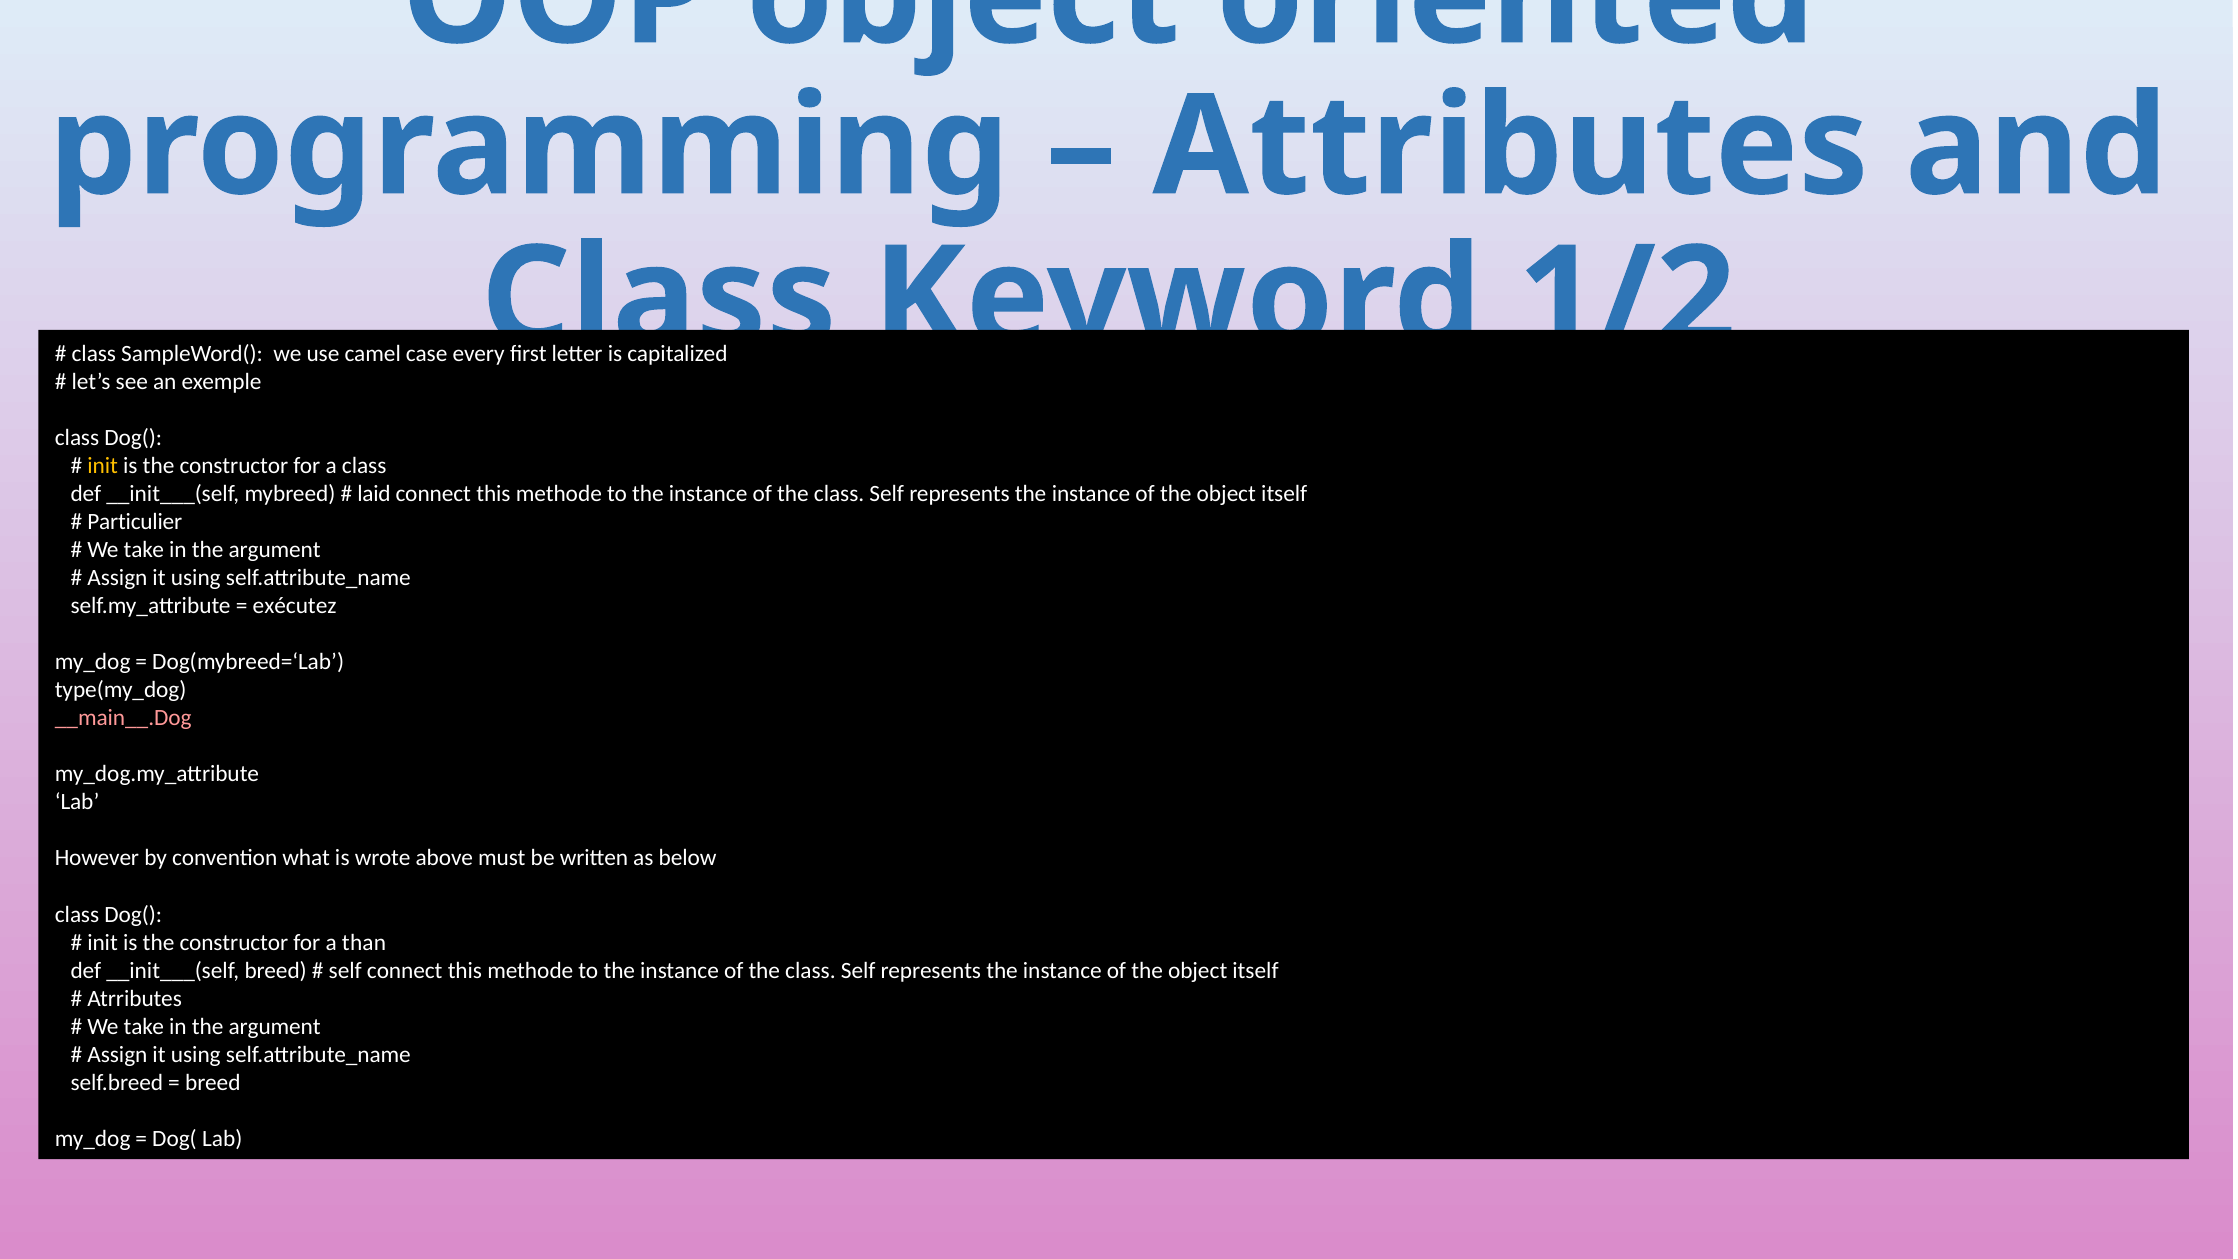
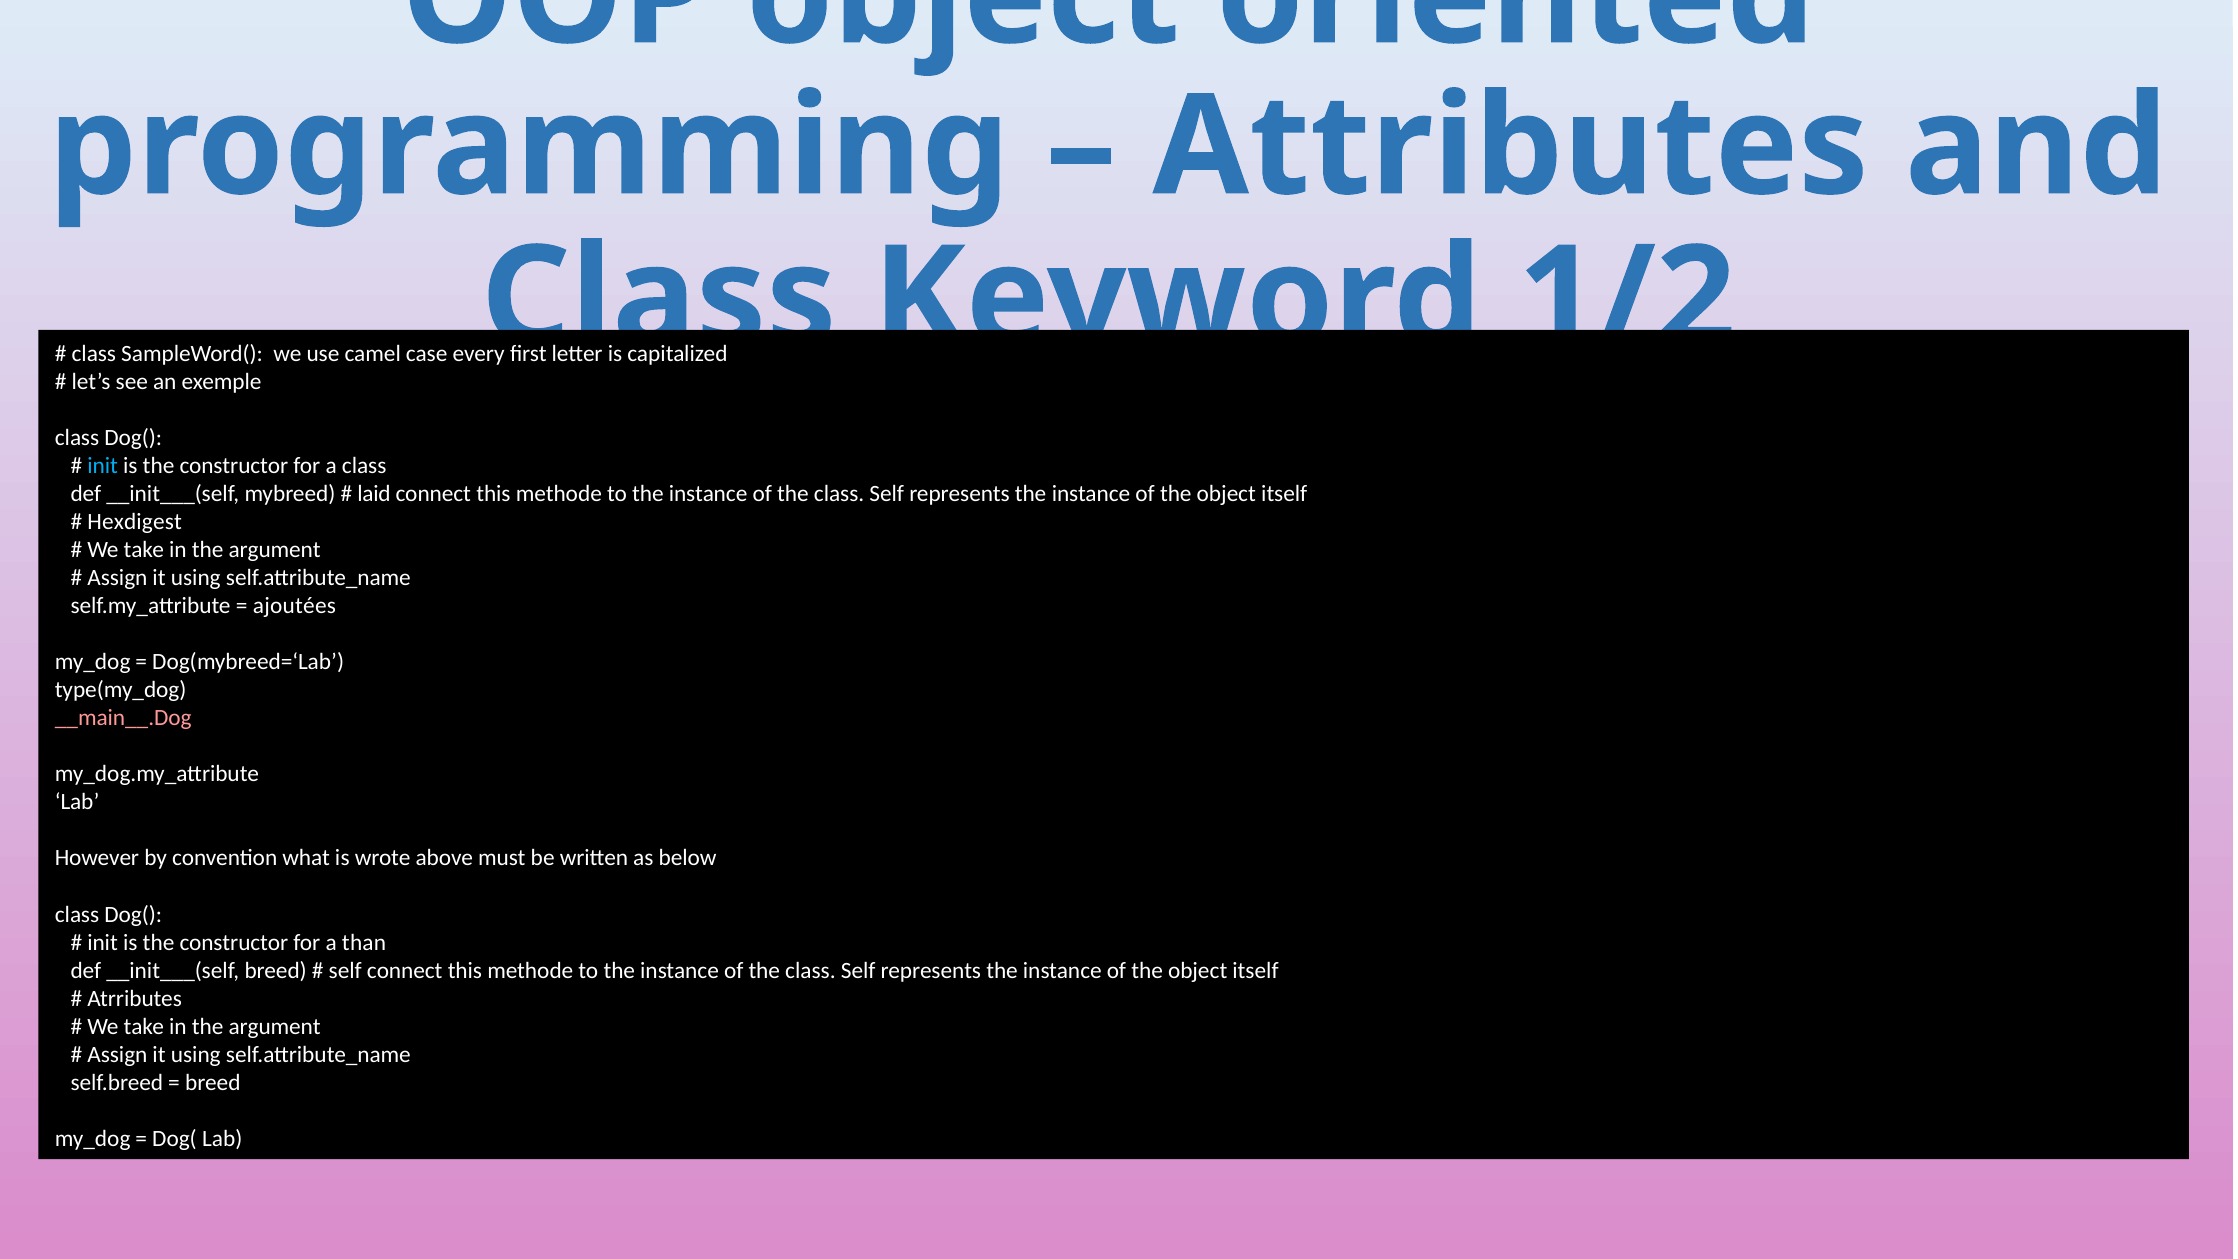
init at (103, 466) colour: yellow -> light blue
Particulier: Particulier -> Hexdigest
exécutez: exécutez -> ajoutées
